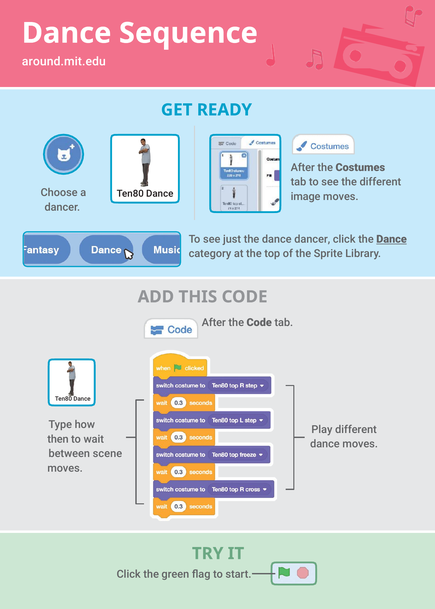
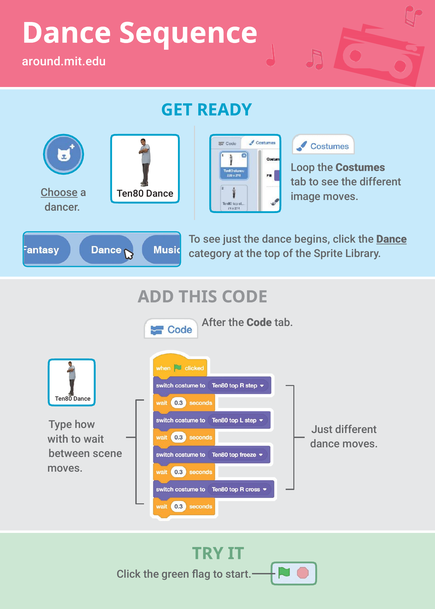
After at (303, 168): After -> Loop
Choose underline: none -> present
dance dancer: dancer -> begins
Play at (322, 429): Play -> Just
then: then -> with
